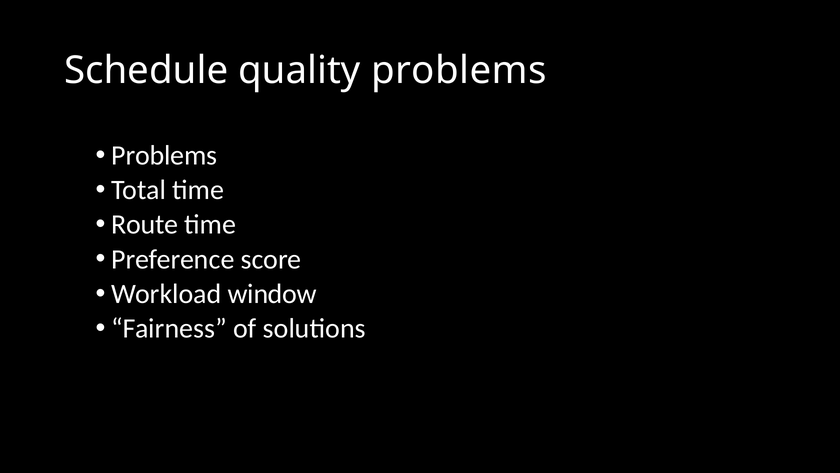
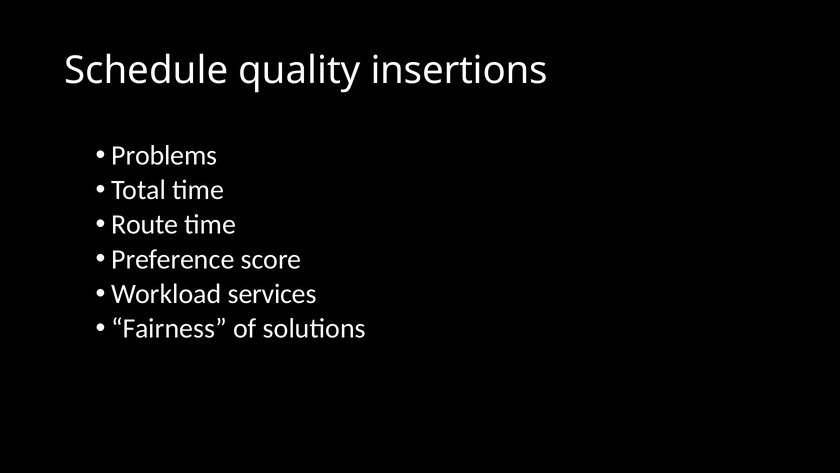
quality problems: problems -> insertions
window: window -> services
